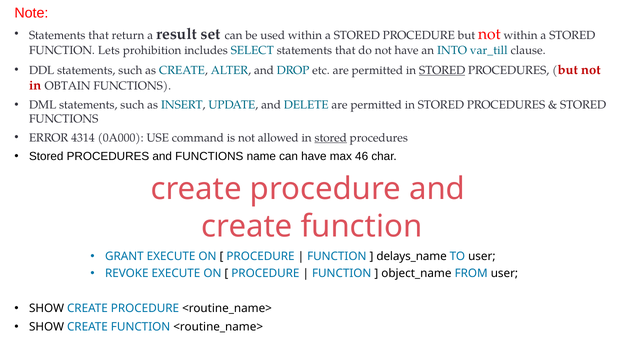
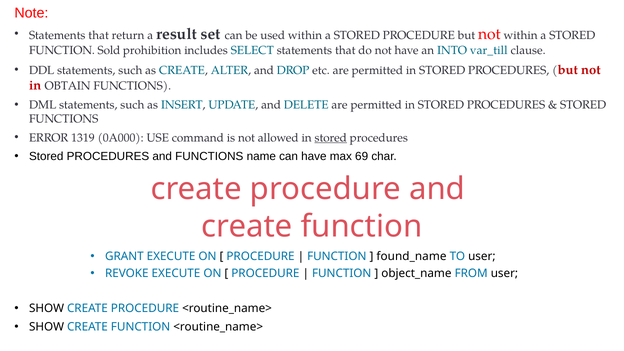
Lets: Lets -> Sold
STORED at (442, 70) underline: present -> none
4314: 4314 -> 1319
46: 46 -> 69
delays_name: delays_name -> found_name
